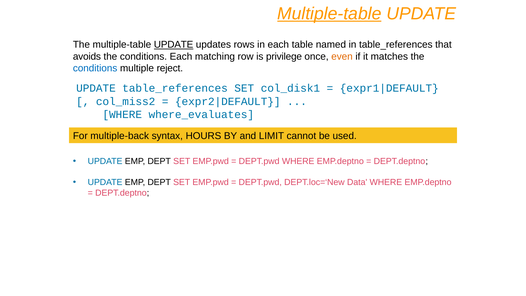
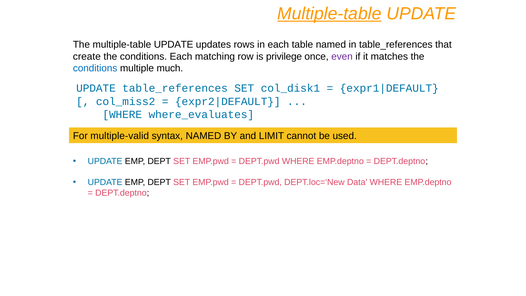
UPDATE at (174, 45) underline: present -> none
avoids: avoids -> create
even colour: orange -> purple
reject: reject -> much
multiple-back: multiple-back -> multiple-valid
syntax HOURS: HOURS -> NAMED
